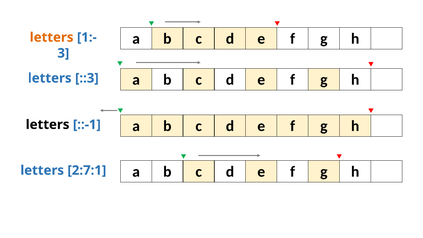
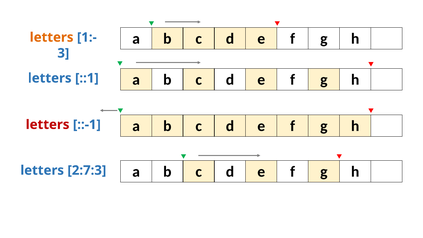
::3: ::3 -> ::1
letters at (48, 125) colour: black -> red
2:7:1: 2:7:1 -> 2:7:3
